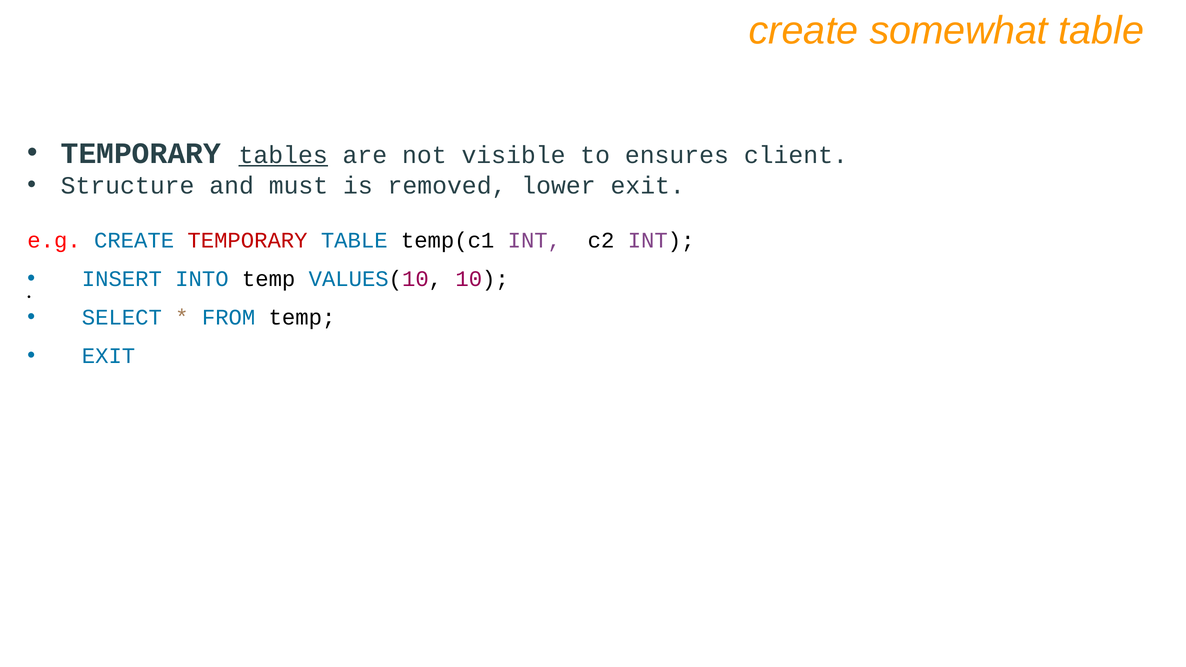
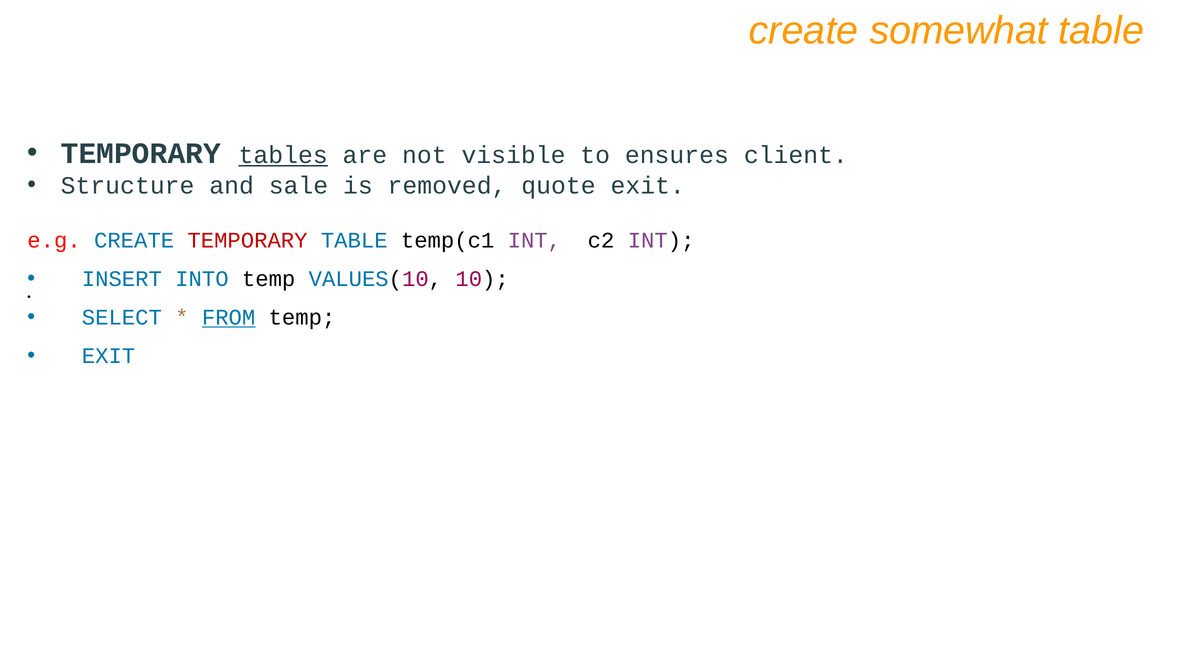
must: must -> sale
lower: lower -> quote
FROM underline: none -> present
